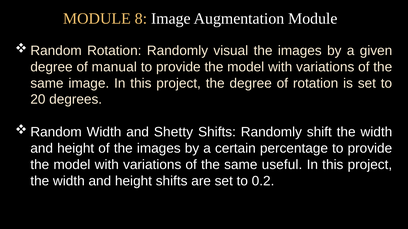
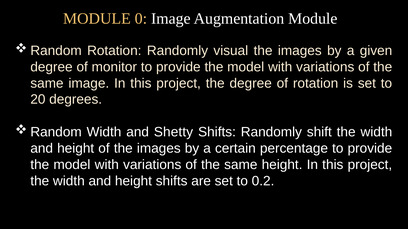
8: 8 -> 0
manual: manual -> monitor
same useful: useful -> height
